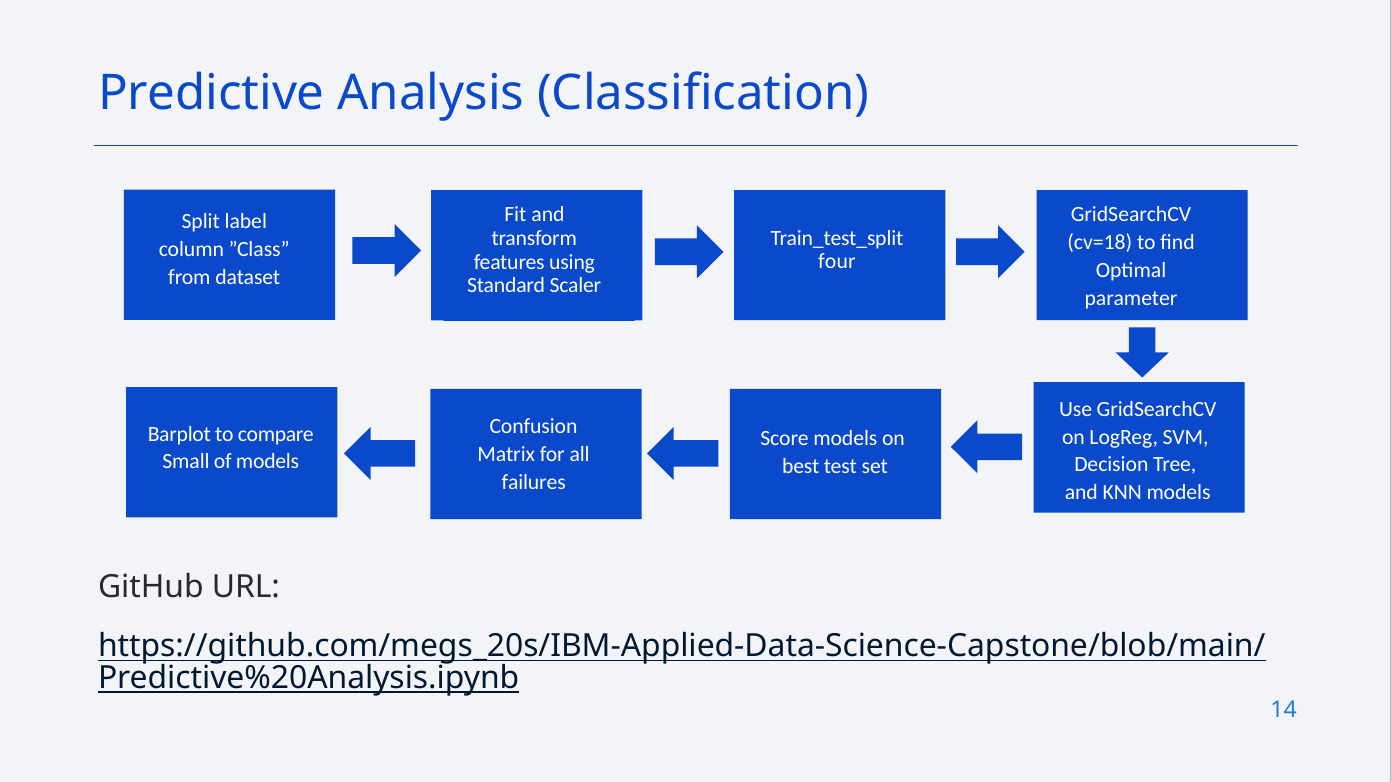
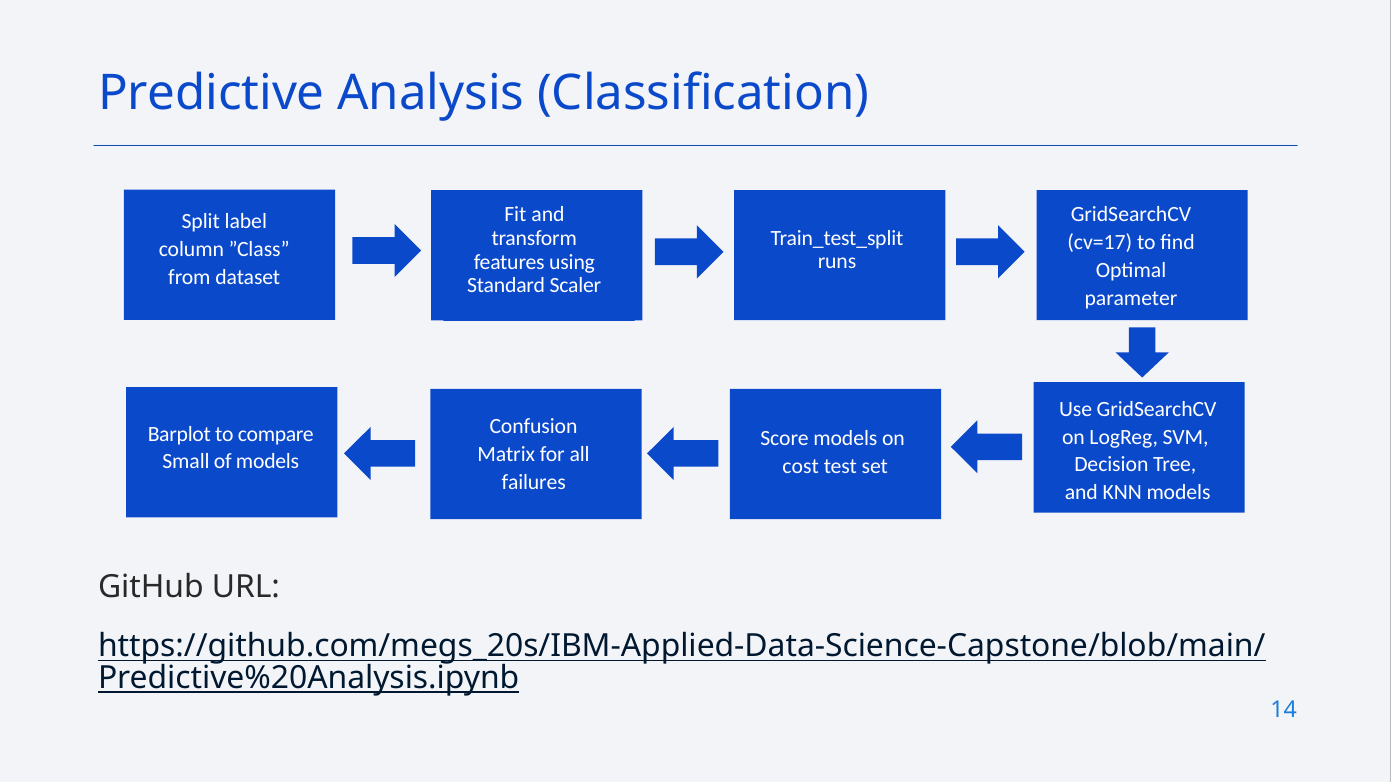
cv=18: cv=18 -> cv=17
four: four -> runs
best: best -> cost
